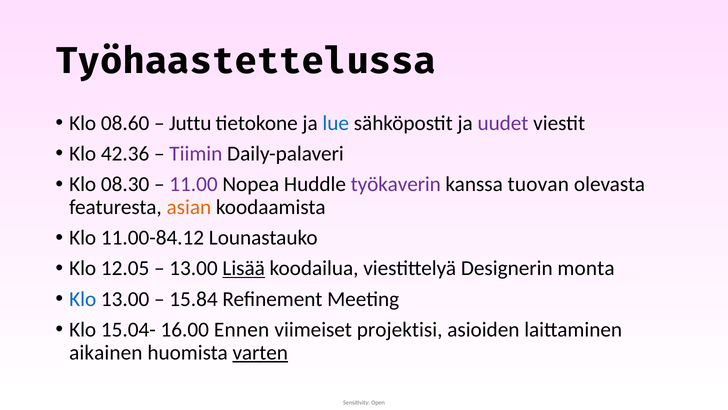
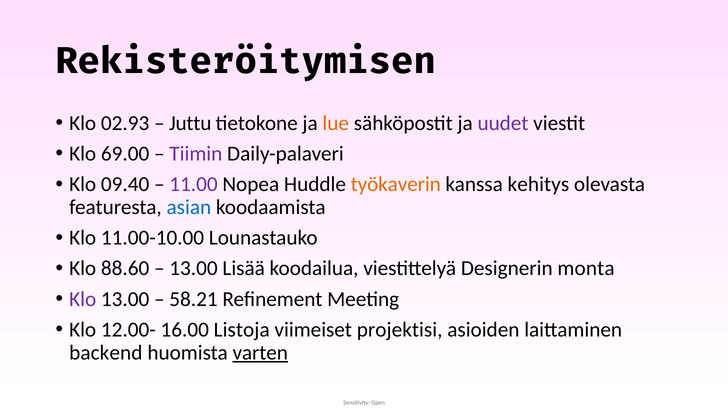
Työhaastettelussa: Työhaastettelussa -> Rekisteröitymisen
08.60: 08.60 -> 02.93
lue colour: blue -> orange
42.36: 42.36 -> 69.00
08.30: 08.30 -> 09.40
työkaverin colour: purple -> orange
tuovan: tuovan -> kehitys
asian colour: orange -> blue
11.00-84.12: 11.00-84.12 -> 11.00-10.00
12.05: 12.05 -> 88.60
Lisää underline: present -> none
Klo at (83, 299) colour: blue -> purple
15.84: 15.84 -> 58.21
15.04-: 15.04- -> 12.00-
Ennen: Ennen -> Listoja
aikainen: aikainen -> backend
